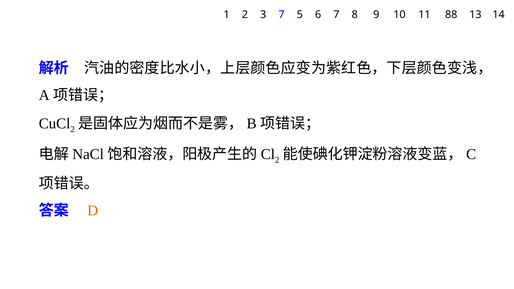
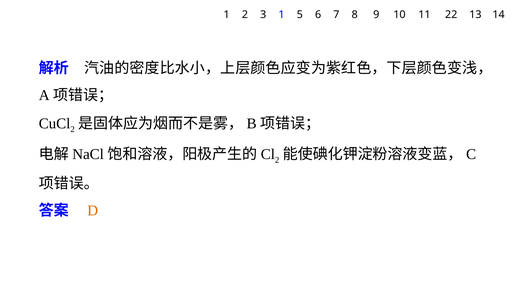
3 7: 7 -> 1
88: 88 -> 22
